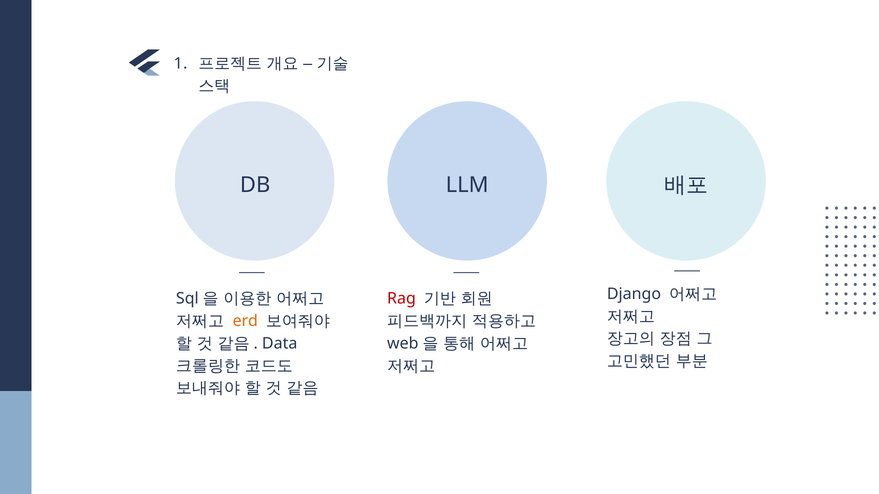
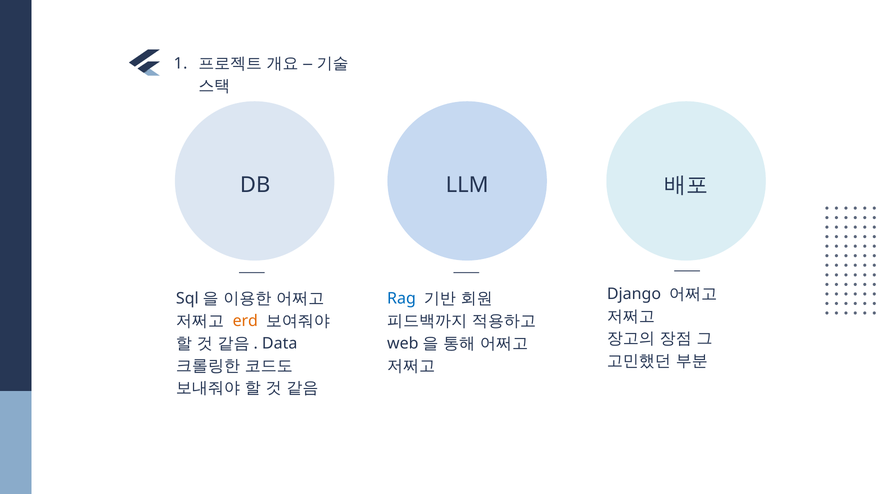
Rag colour: red -> blue
